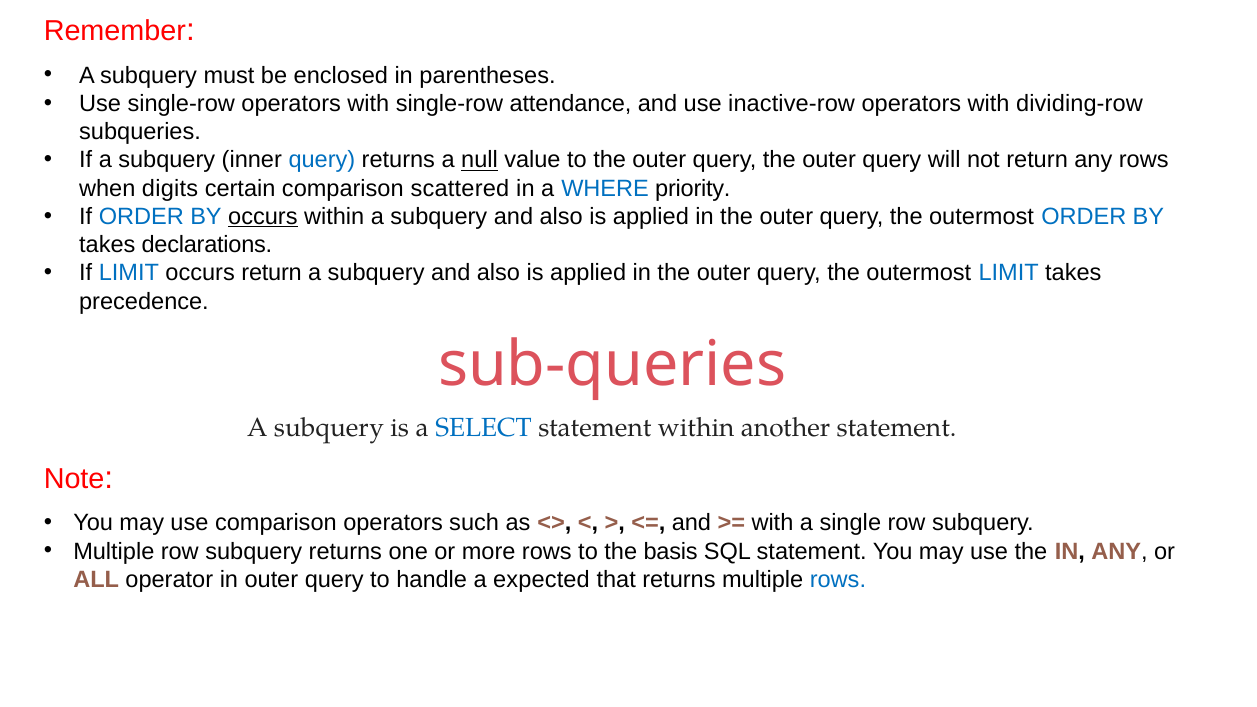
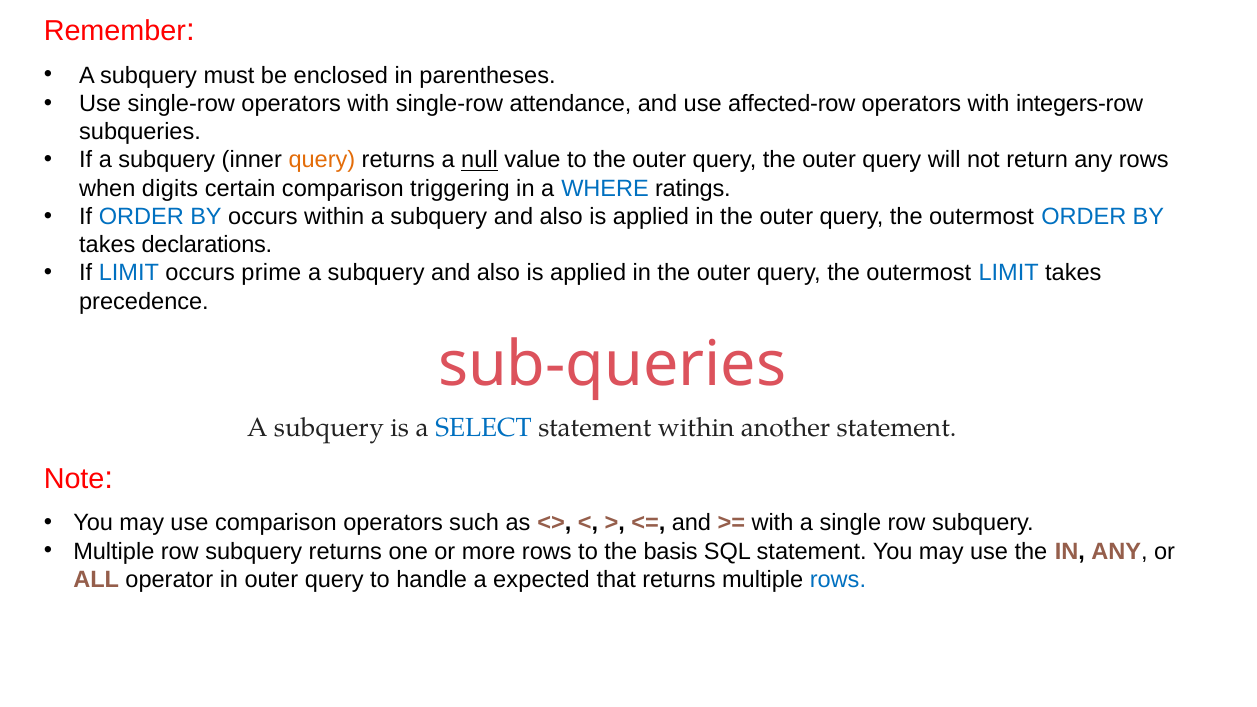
inactive-row: inactive-row -> affected-row
dividing-row: dividing-row -> integers-row
query at (322, 160) colour: blue -> orange
scattered: scattered -> triggering
priority: priority -> ratings
occurs at (263, 217) underline: present -> none
occurs return: return -> prime
